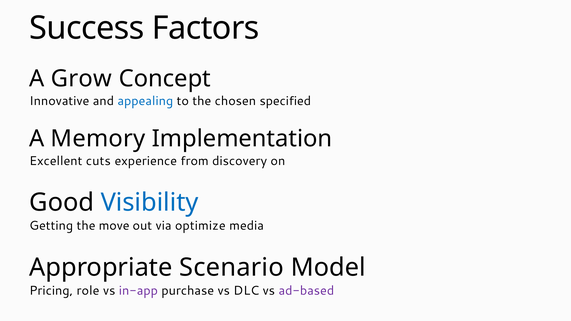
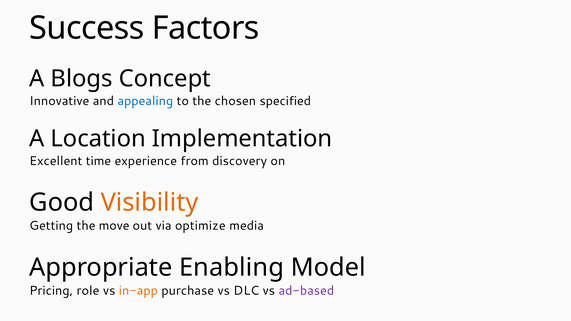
Grow: Grow -> Blogs
Memory: Memory -> Location
cuts: cuts -> time
Visibility colour: blue -> orange
Scenario: Scenario -> Enabling
in-app colour: purple -> orange
